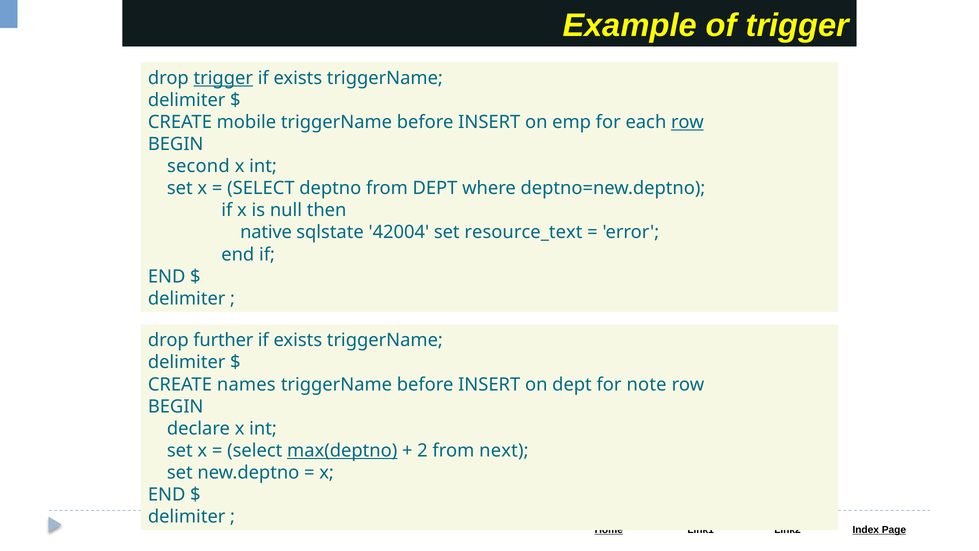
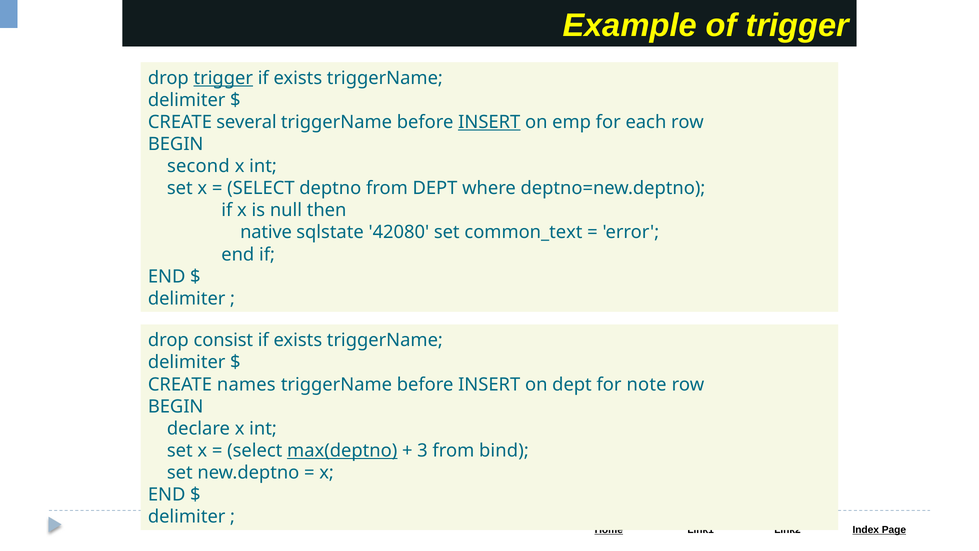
mobile: mobile -> several
INSERT at (489, 122) underline: none -> present
row at (687, 122) underline: present -> none
42004: 42004 -> 42080
resource_text: resource_text -> common_text
further: further -> consist
2: 2 -> 3
next: next -> bind
